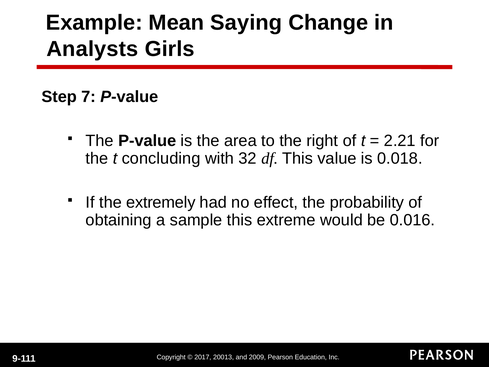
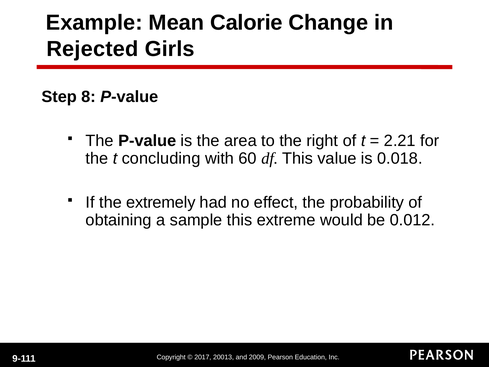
Saying: Saying -> Calorie
Analysts: Analysts -> Rejected
7: 7 -> 8
32: 32 -> 60
0.016: 0.016 -> 0.012
